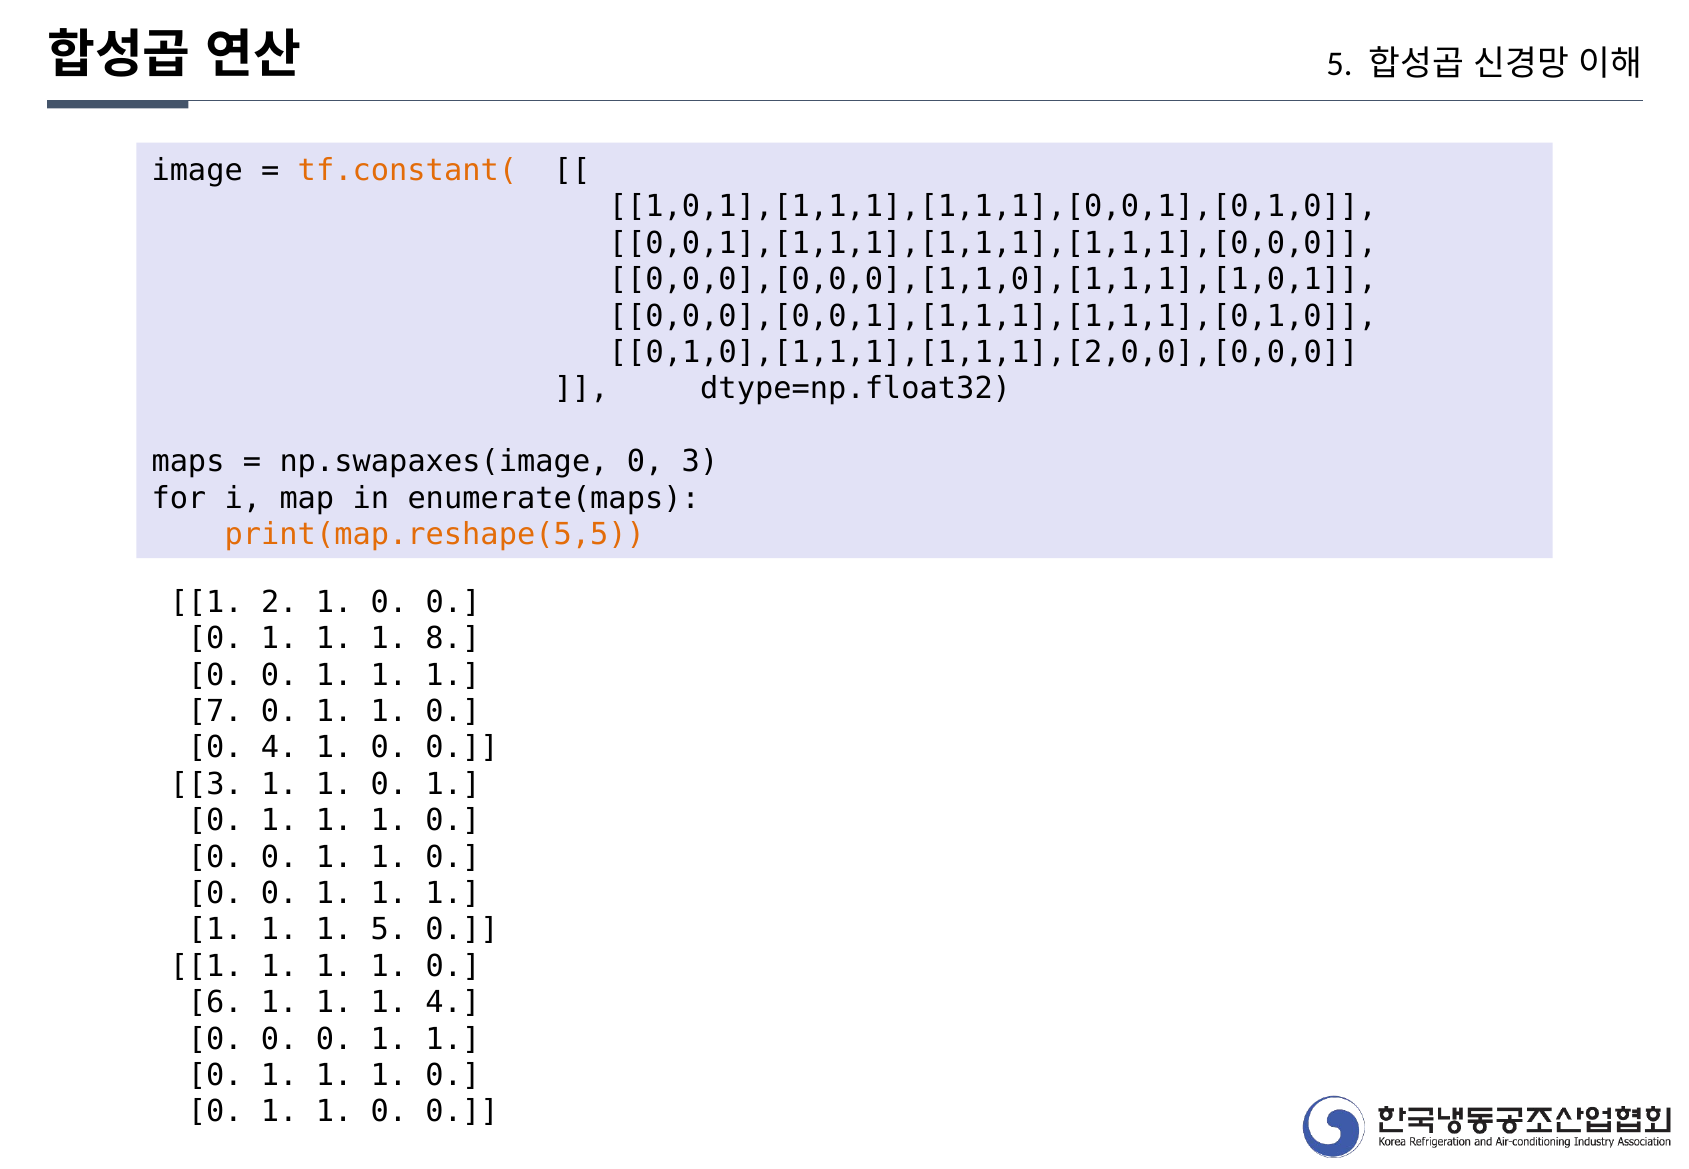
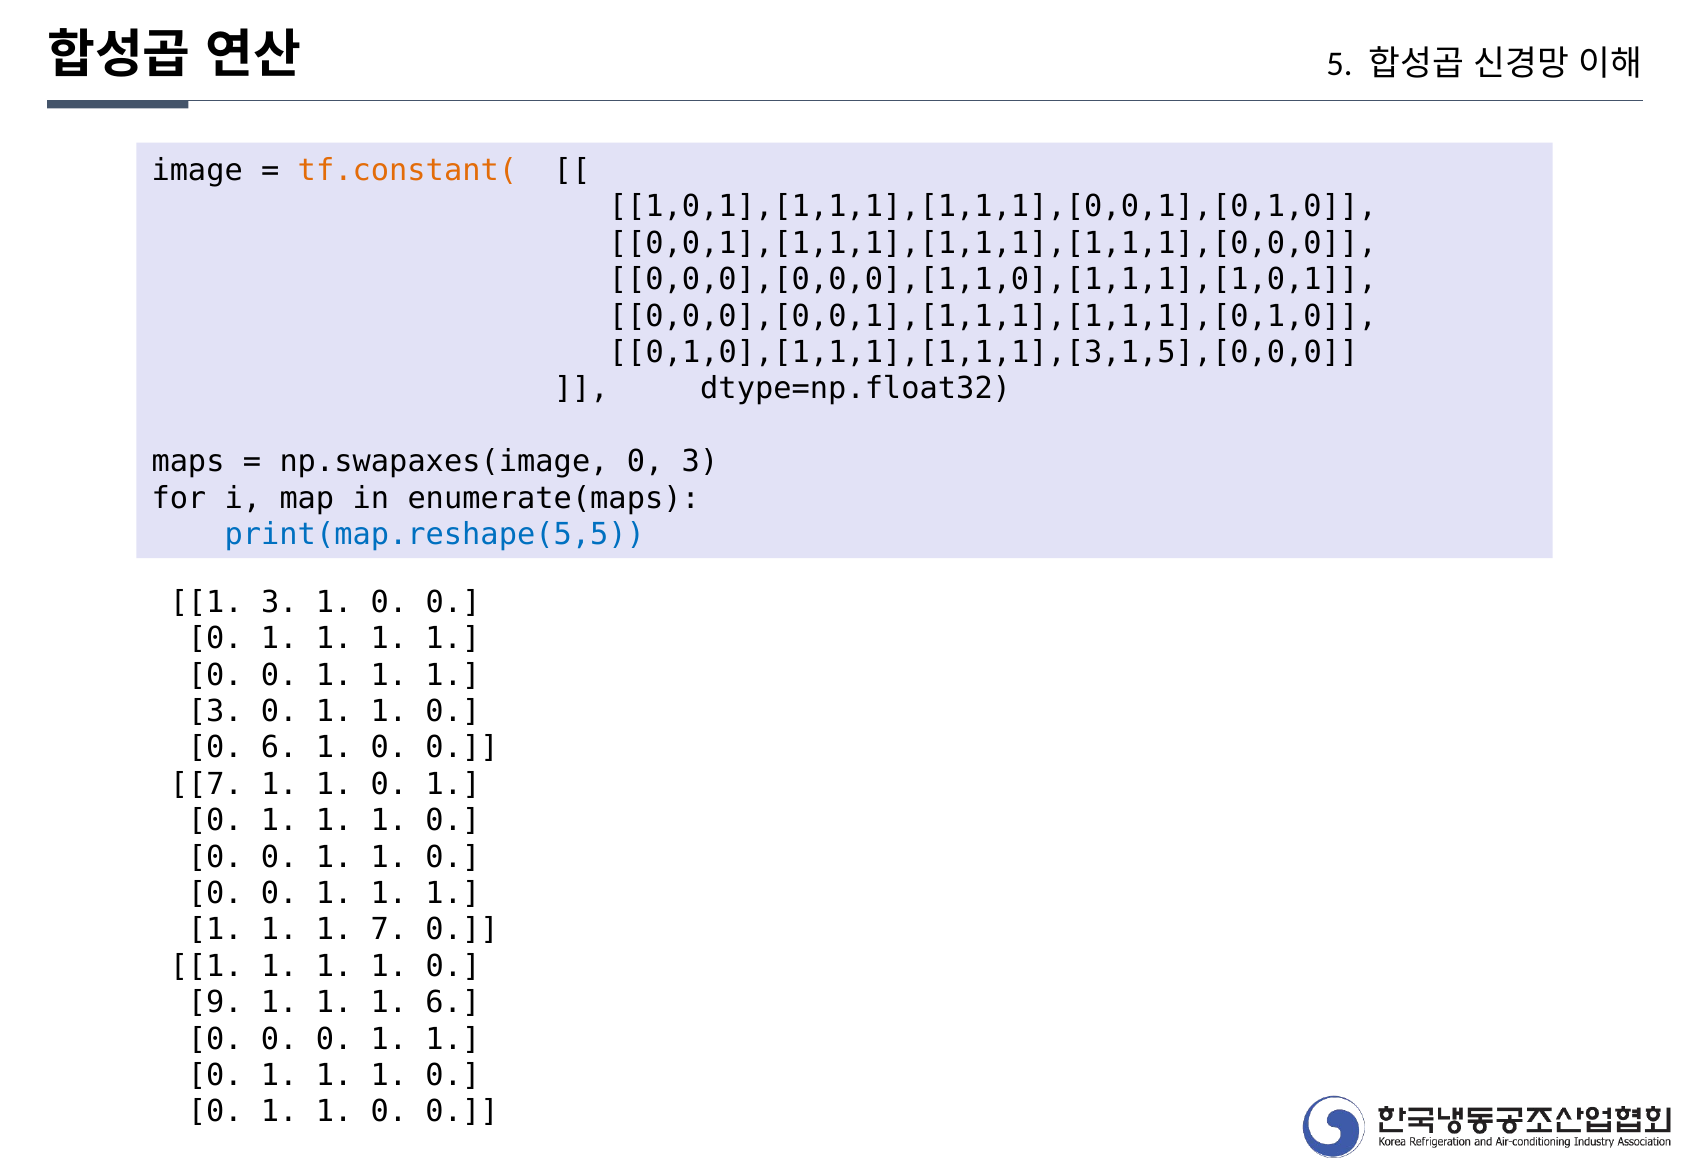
0,1,0],[1,1,1],[1,1,1],[2,0,0],[0,0,0: 0,1,0],[1,1,1],[1,1,1],[2,0,0],[0,0,0 -> 0,1,0],[1,1,1],[1,1,1],[3,1,5],[0,0,0
print(map.reshape(5,5 colour: orange -> blue
2 at (279, 603): 2 -> 3
8 at (453, 639): 8 -> 1
7 at (215, 712): 7 -> 3
0 4: 4 -> 6
3 at (206, 785): 3 -> 7
1 5: 5 -> 7
6: 6 -> 9
1 4: 4 -> 6
